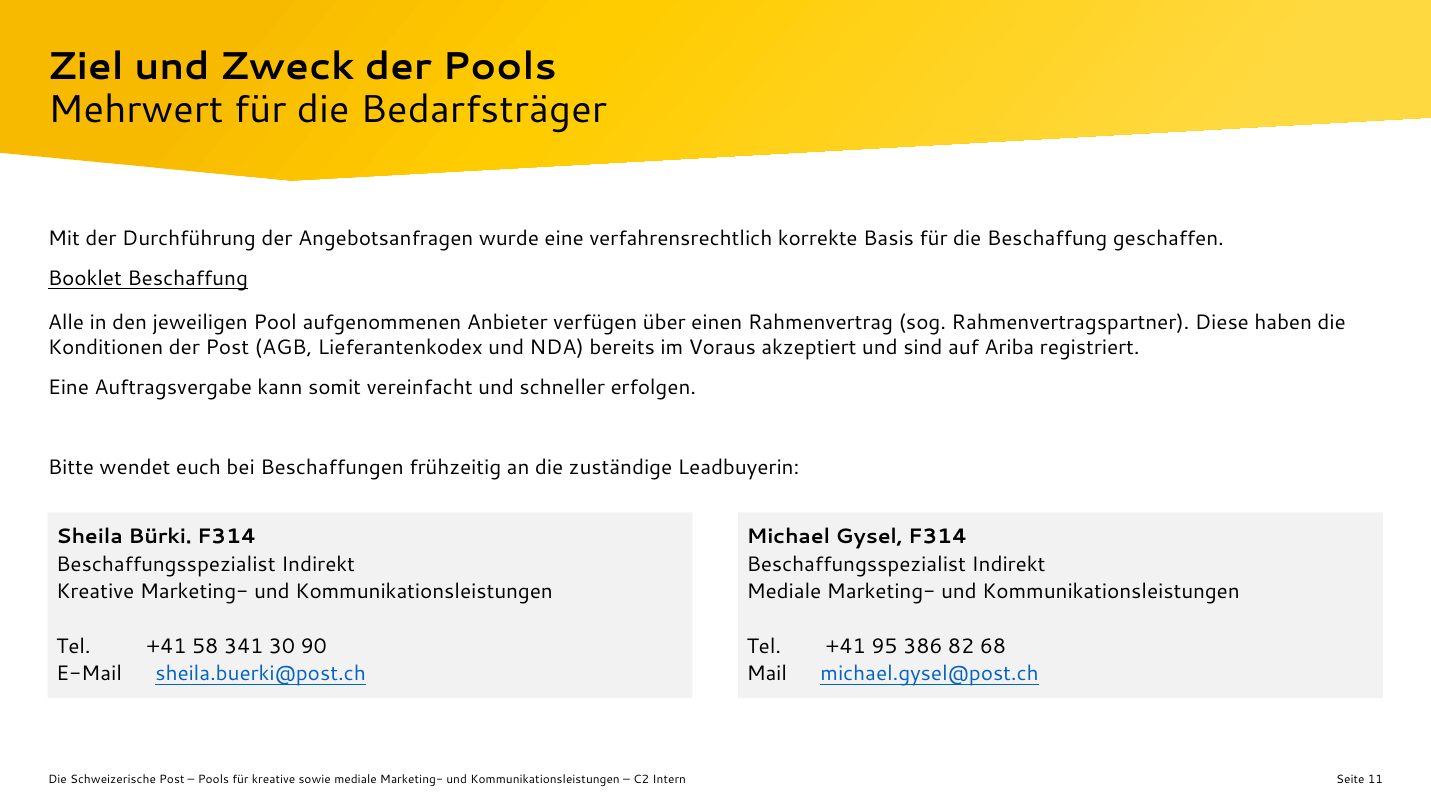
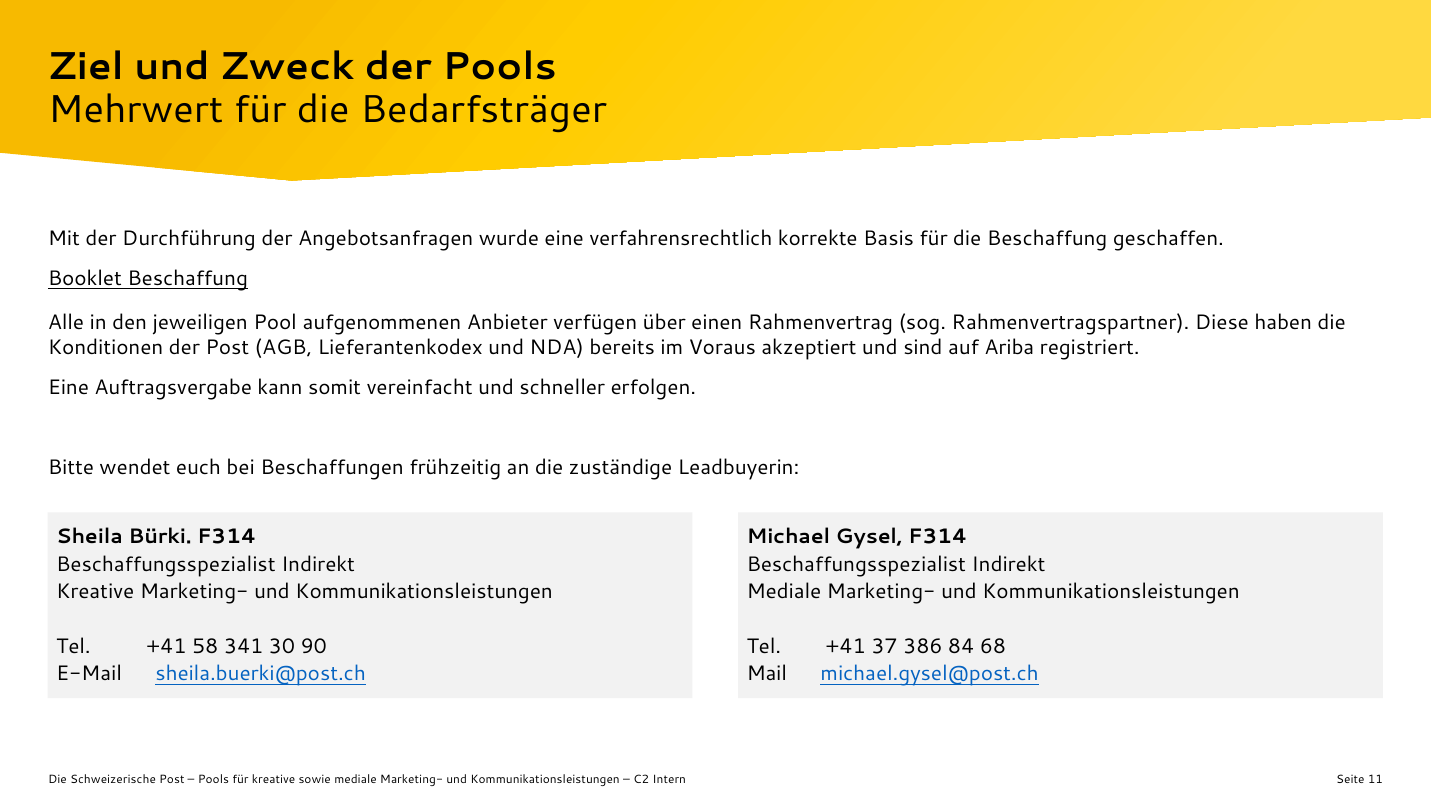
95: 95 -> 37
82: 82 -> 84
